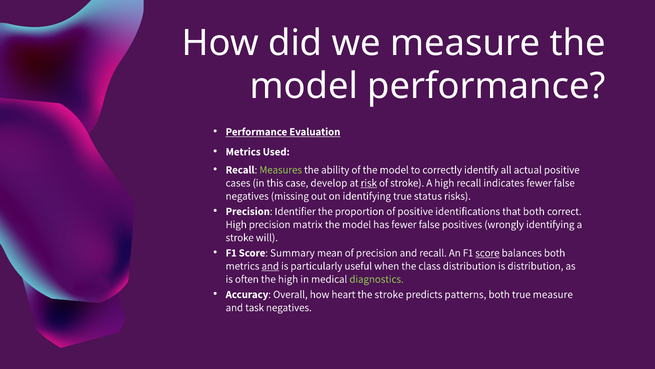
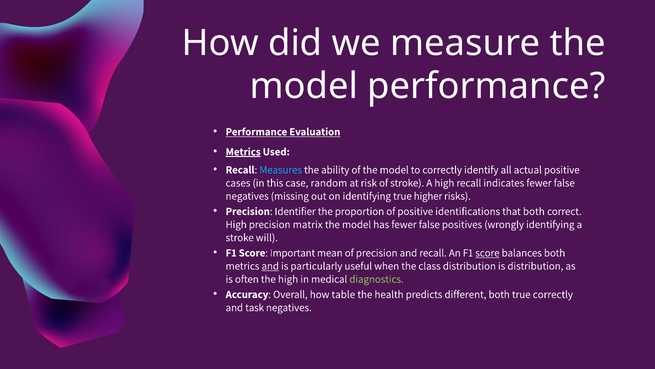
Metrics at (243, 152) underline: none -> present
Measures colour: light green -> light blue
develop: develop -> random
risk underline: present -> none
status: status -> higher
Summary: Summary -> Important
heart: heart -> table
the stroke: stroke -> health
patterns: patterns -> different
true measure: measure -> correctly
